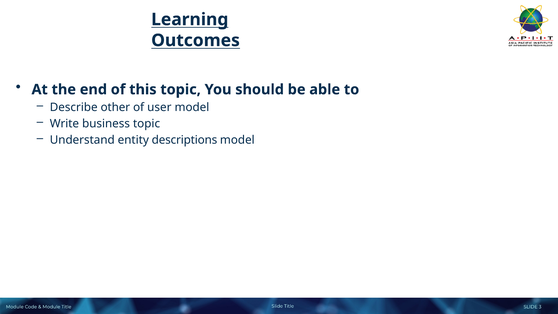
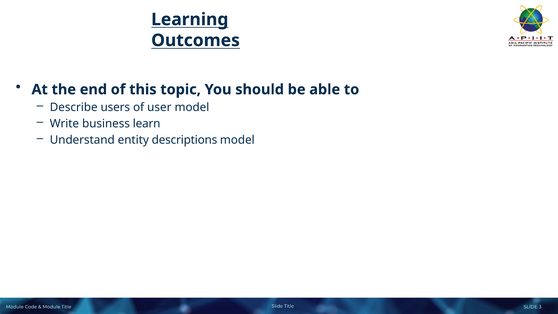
other: other -> users
business topic: topic -> learn
